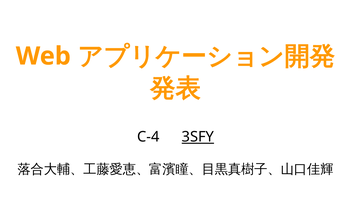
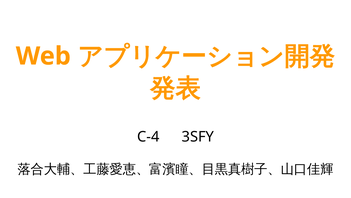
3SFY underline: present -> none
